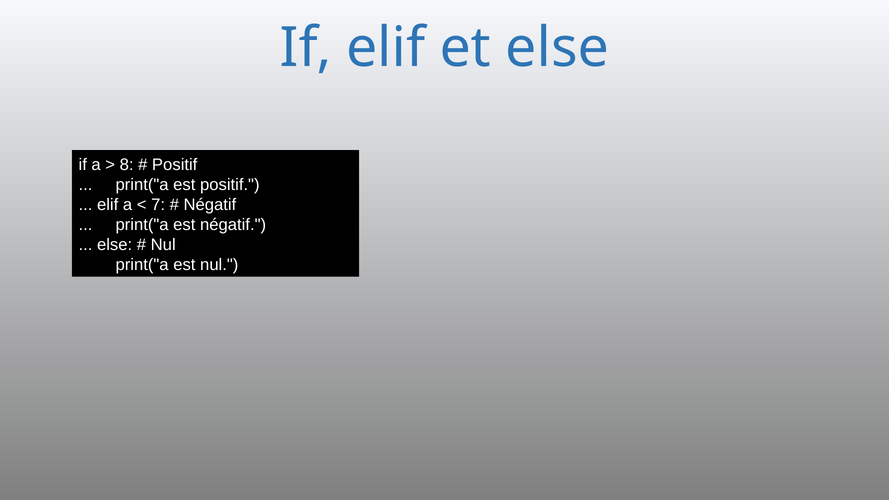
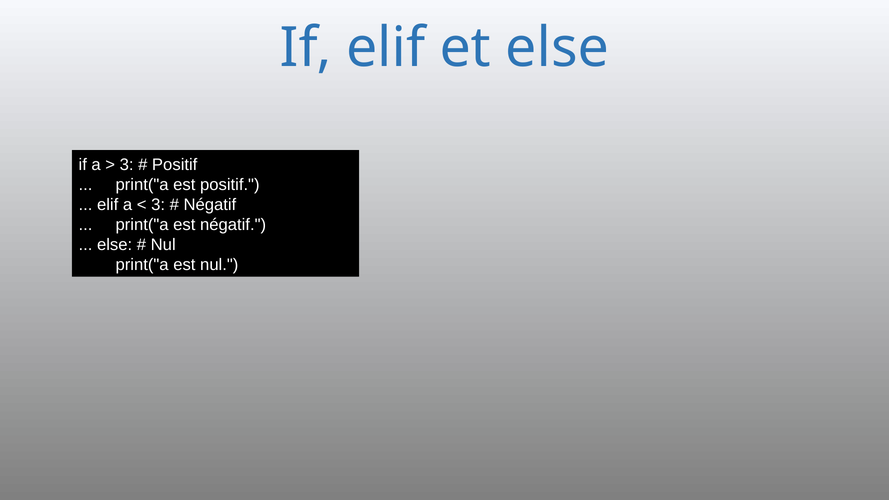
8 at (127, 165): 8 -> 3
7 at (158, 205): 7 -> 3
